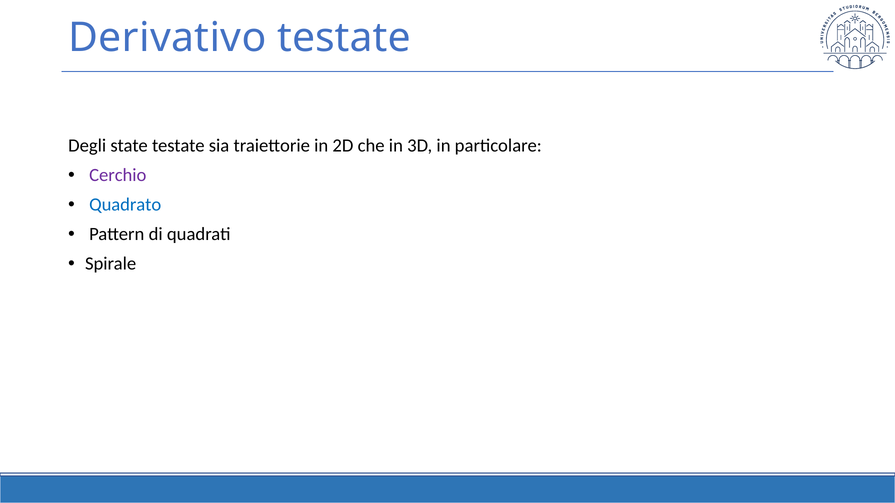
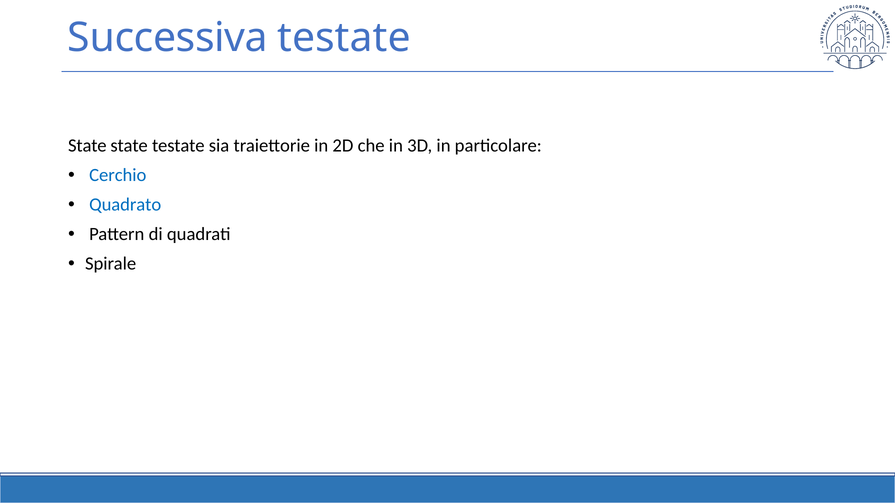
Derivativo: Derivativo -> Successiva
Degli at (87, 146): Degli -> State
Cerchio colour: purple -> blue
